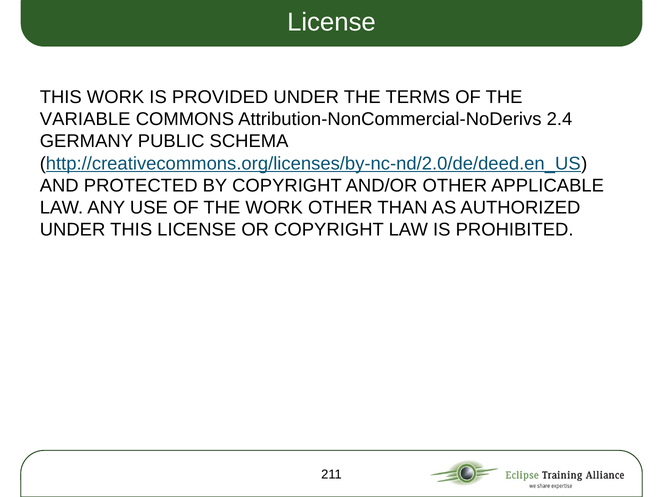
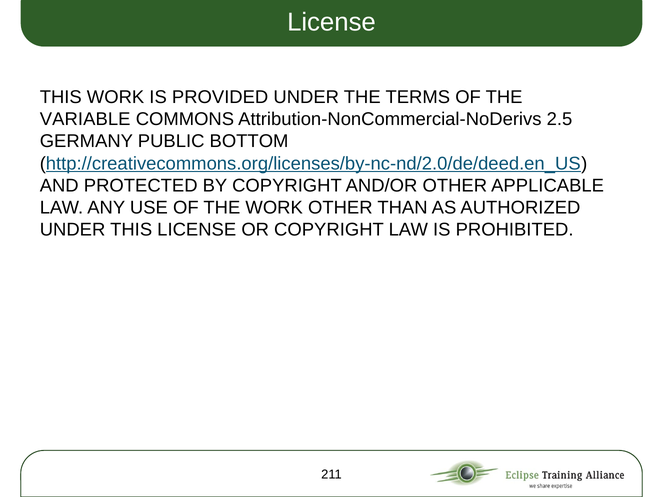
2.4: 2.4 -> 2.5
SCHEMA: SCHEMA -> BOTTOM
